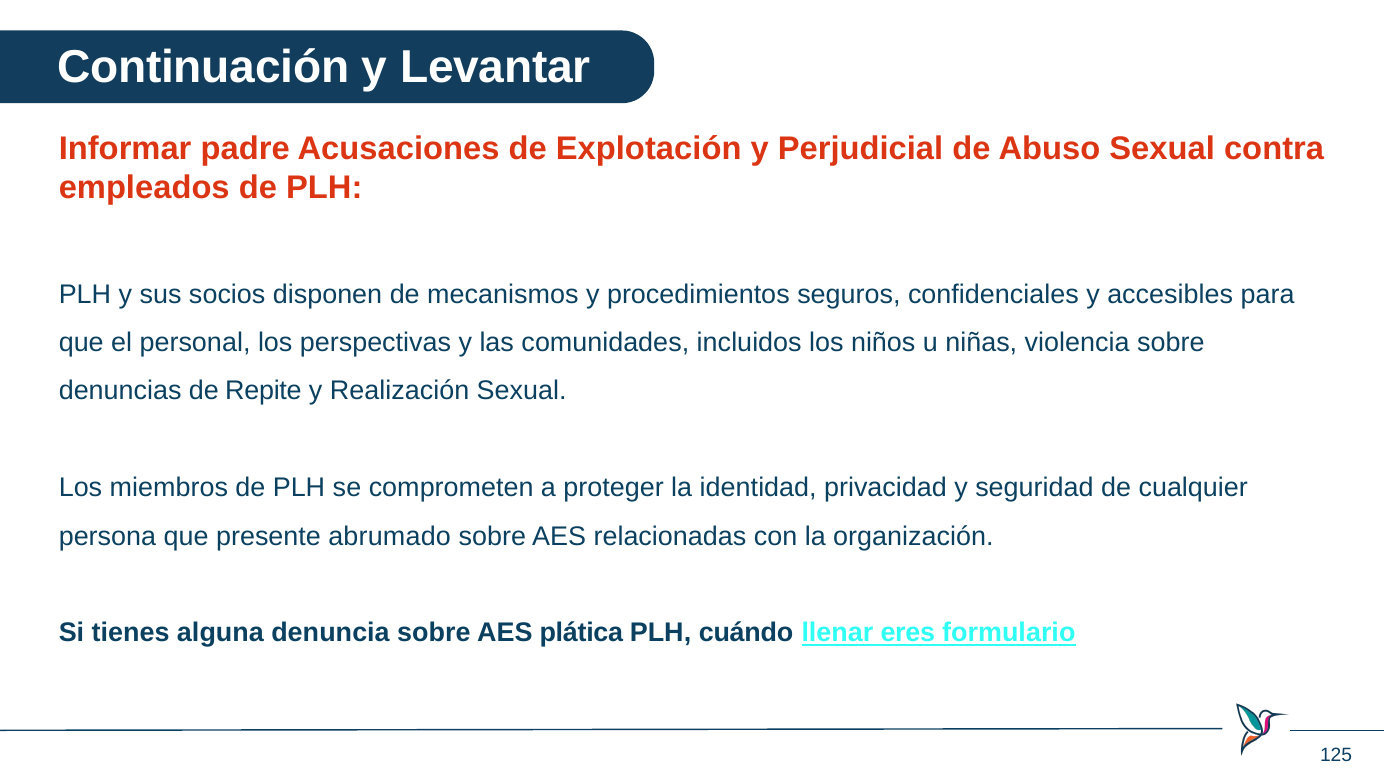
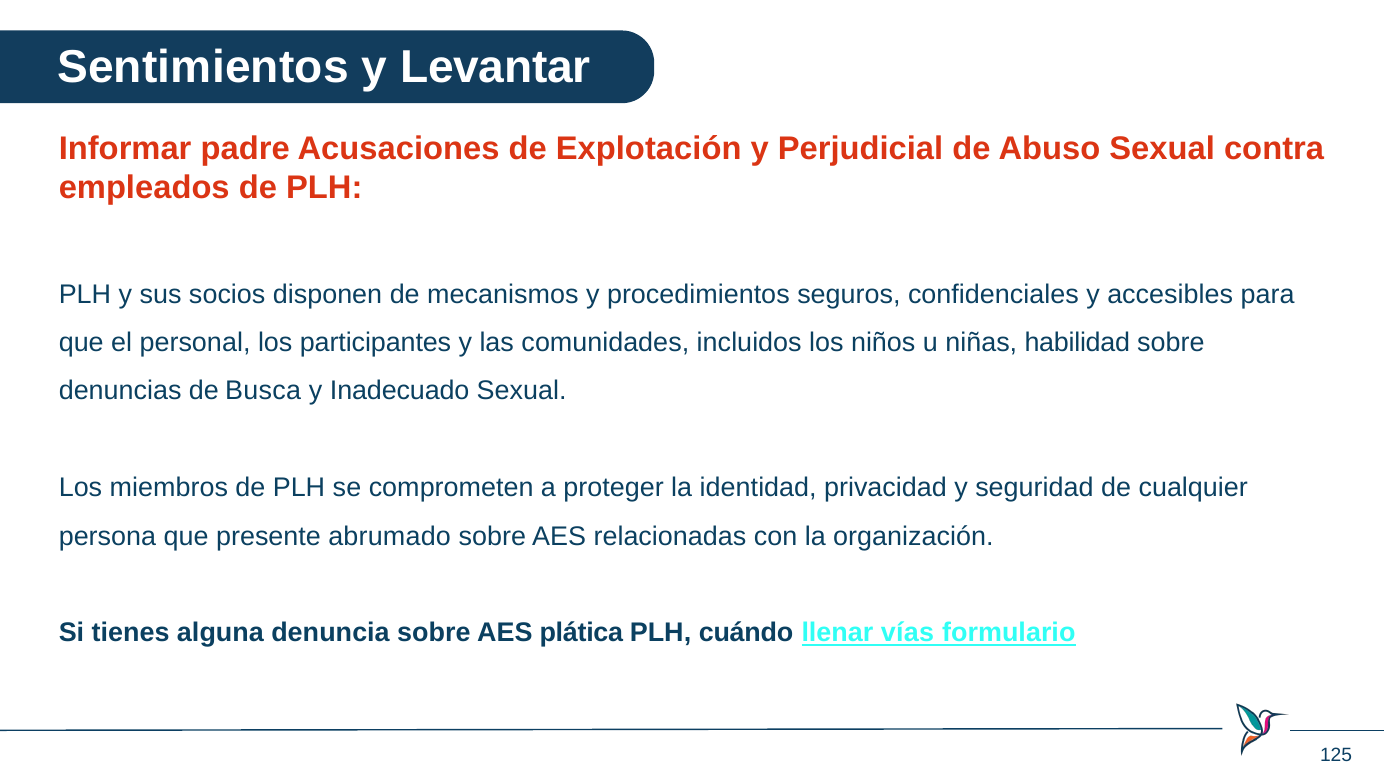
Continuación: Continuación -> Sentimientos
perspectivas: perspectivas -> participantes
violencia: violencia -> habilidad
Repite: Repite -> Busca
Realización: Realización -> Inadecuado
eres: eres -> vías
